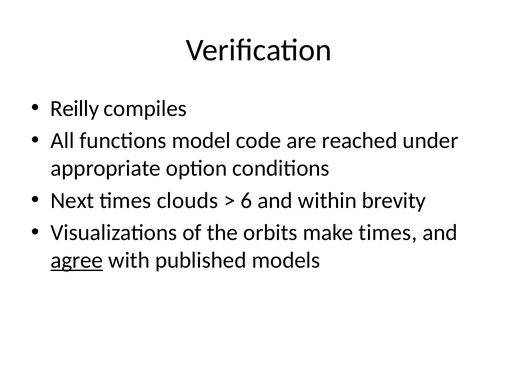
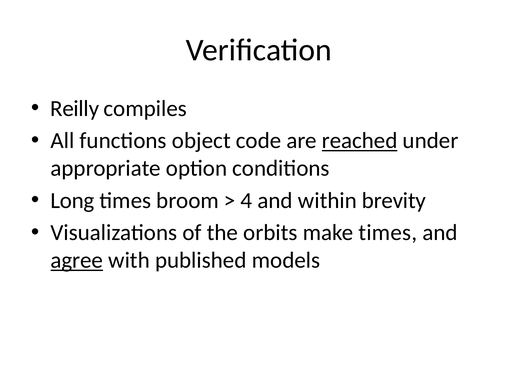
model: model -> object
reached underline: none -> present
Next: Next -> Long
clouds: clouds -> broom
6: 6 -> 4
